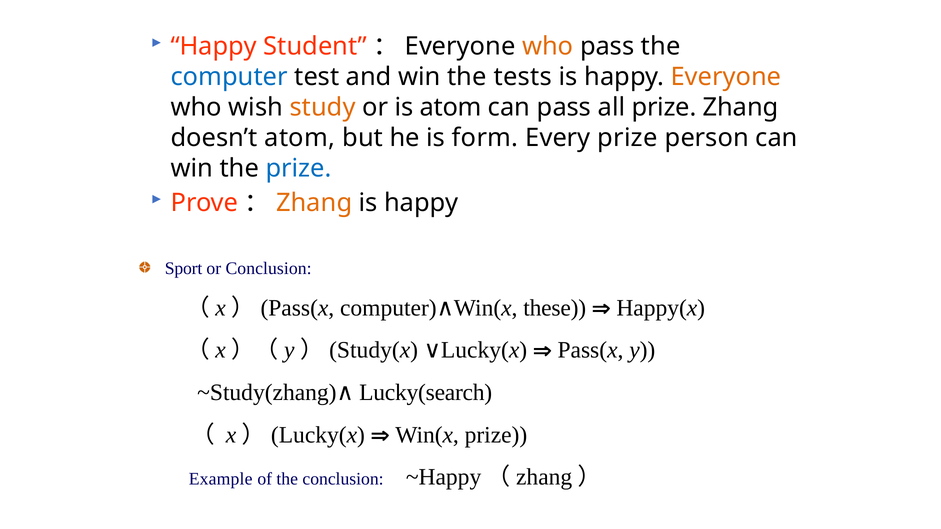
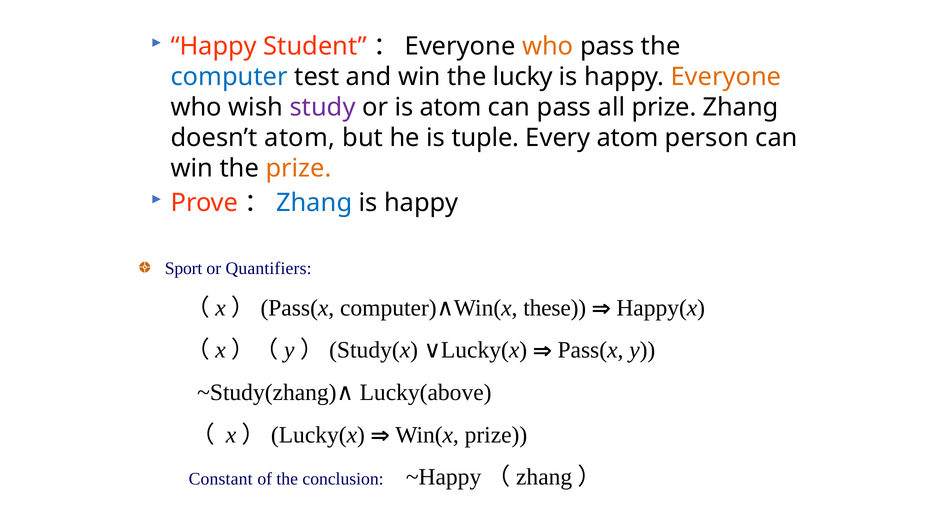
tests: tests -> lucky
study colour: orange -> purple
form: form -> tuple
Every prize: prize -> atom
prize at (299, 169) colour: blue -> orange
Zhang at (314, 203) colour: orange -> blue
or Conclusion: Conclusion -> Quantifiers
Lucky(search: Lucky(search -> Lucky(above
Example: Example -> Constant
